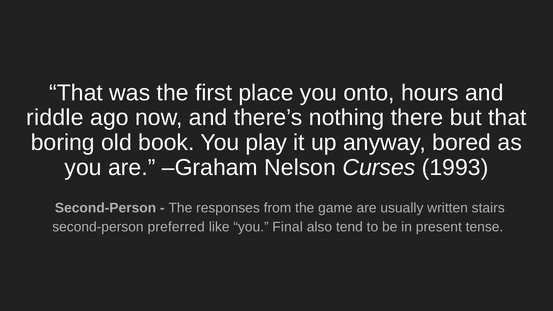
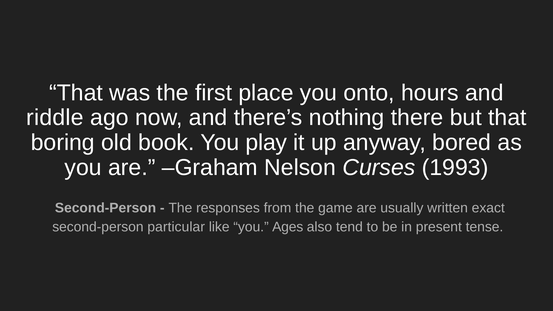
stairs: stairs -> exact
preferred: preferred -> particular
Final: Final -> Ages
